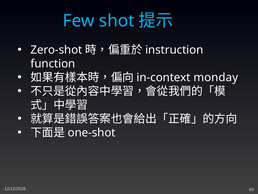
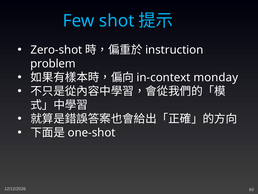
function: function -> problem
